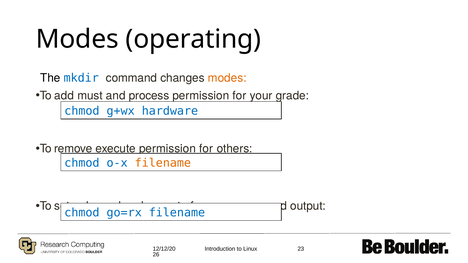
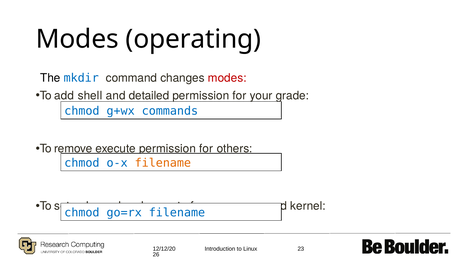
modes at (227, 78) colour: orange -> red
must: must -> shell
process: process -> detailed
hardware: hardware -> commands
output: output -> kernel
